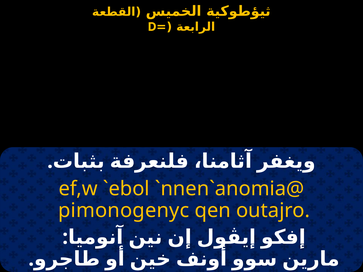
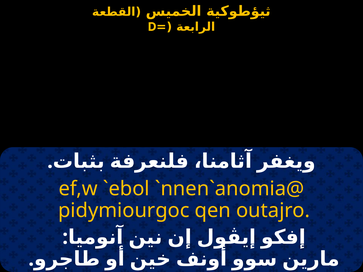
pimonogenyc: pimonogenyc -> pidymiourgoc
